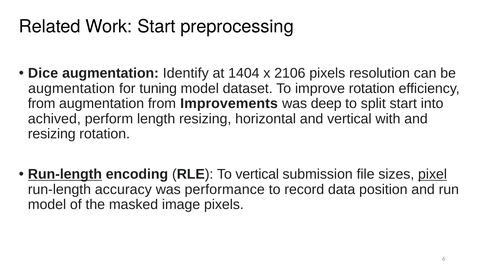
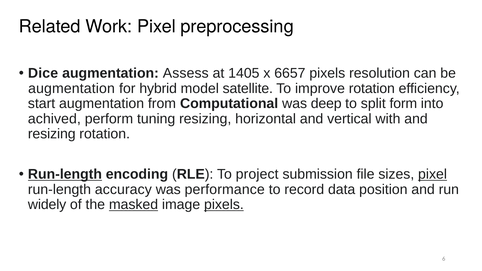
Work Start: Start -> Pixel
Identify: Identify -> Assess
1404: 1404 -> 1405
2106: 2106 -> 6657
tuning: tuning -> hybrid
dataset: dataset -> satellite
from at (42, 104): from -> start
Improvements: Improvements -> Computational
split start: start -> form
length: length -> tuning
To vertical: vertical -> project
model at (47, 205): model -> widely
masked underline: none -> present
pixels at (224, 205) underline: none -> present
